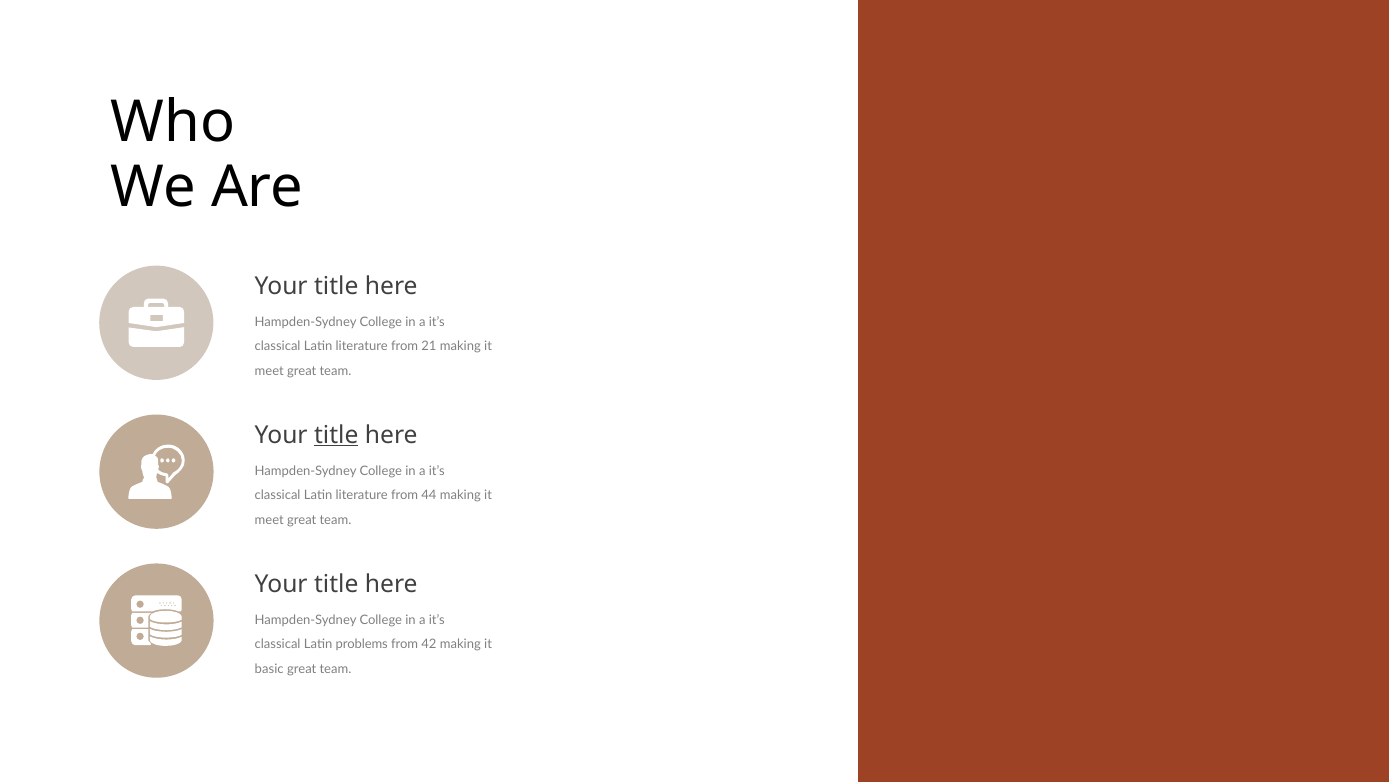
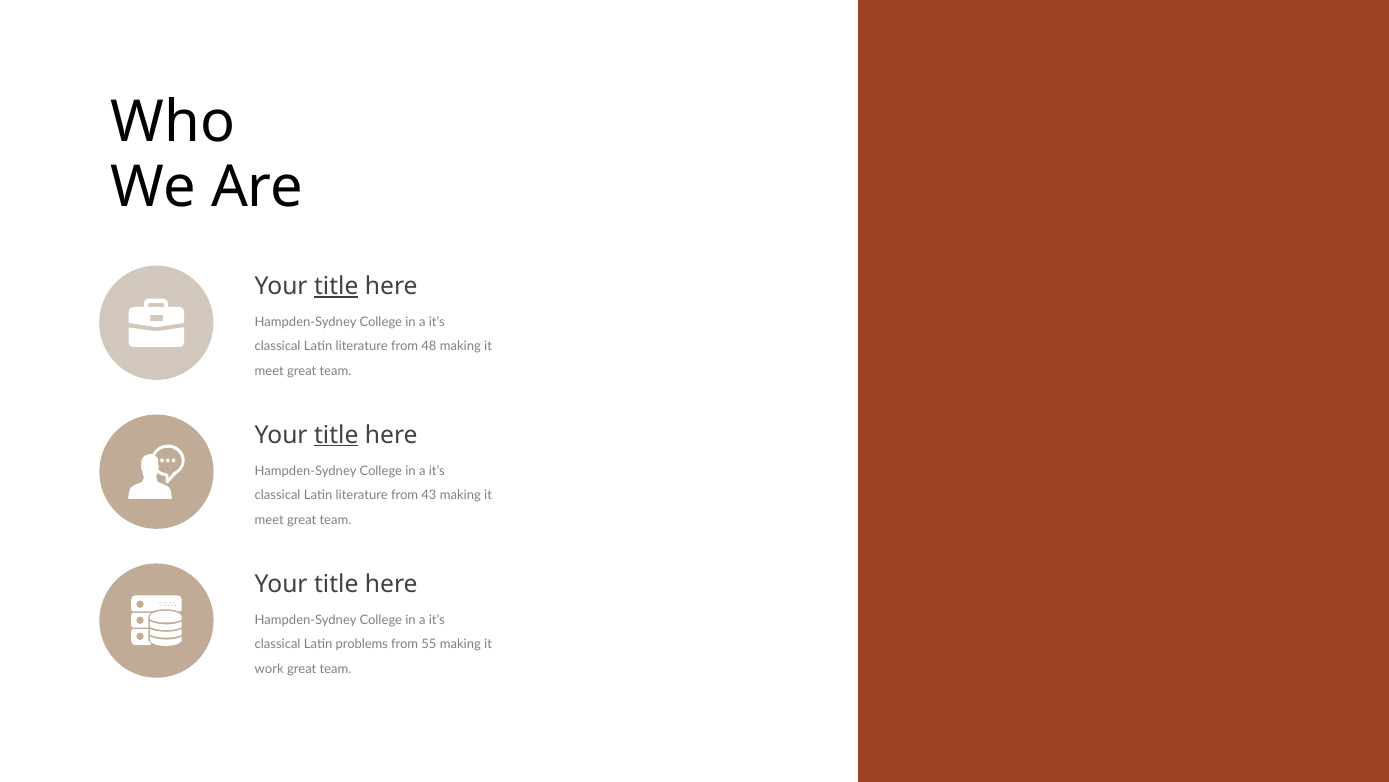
title at (336, 286) underline: none -> present
21: 21 -> 48
44: 44 -> 43
42: 42 -> 55
basic: basic -> work
